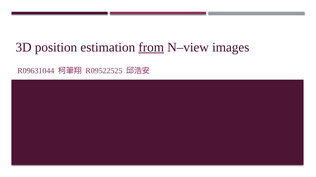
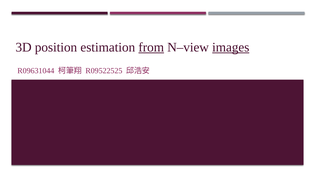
images underline: none -> present
